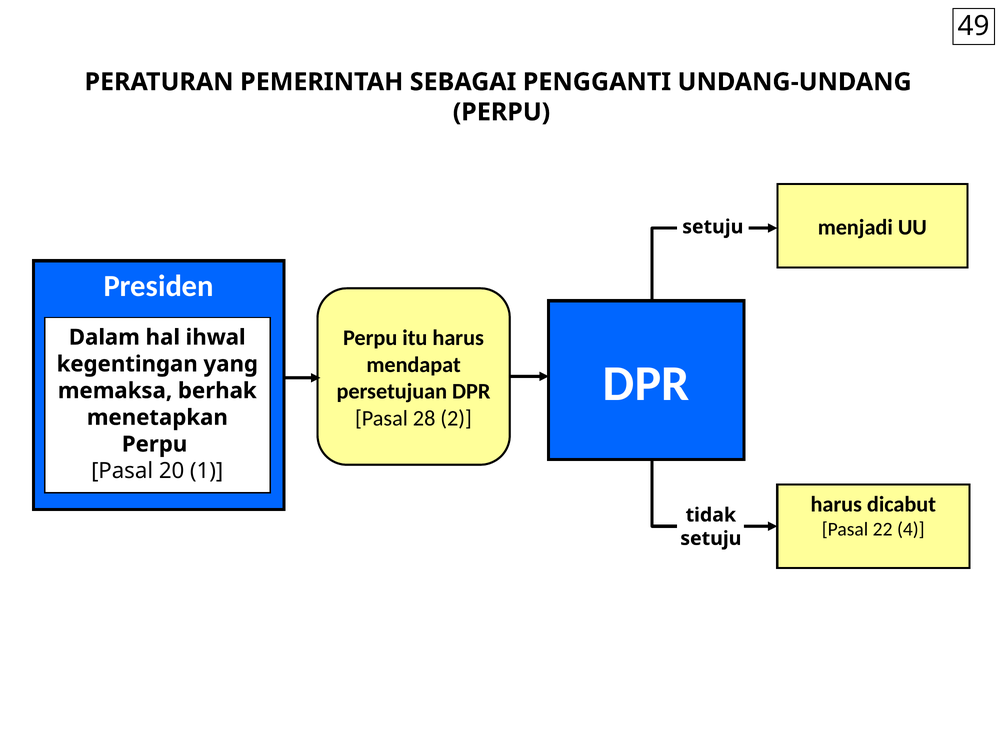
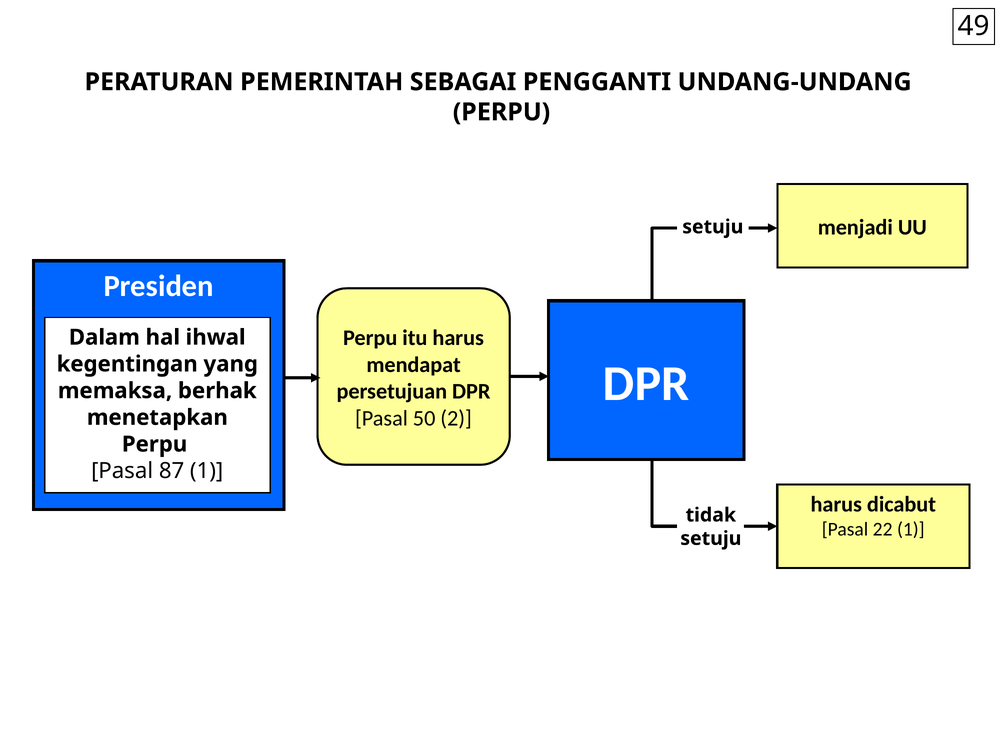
28: 28 -> 50
20: 20 -> 87
22 4: 4 -> 1
